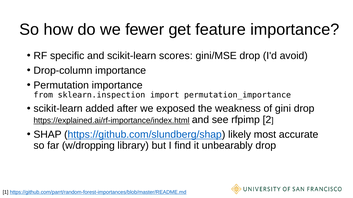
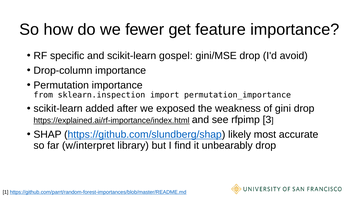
scores: scores -> gospel
2: 2 -> 3
w/dropping: w/dropping -> w/interpret
